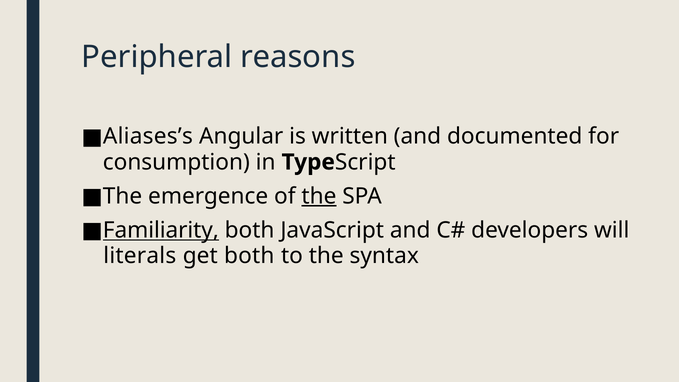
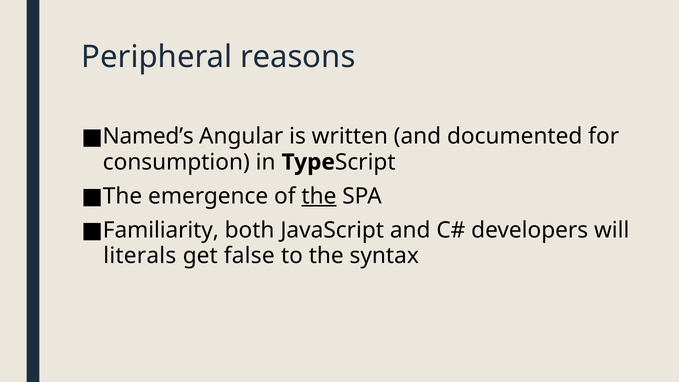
Aliases’s: Aliases’s -> Named’s
Familiarity underline: present -> none
get both: both -> false
